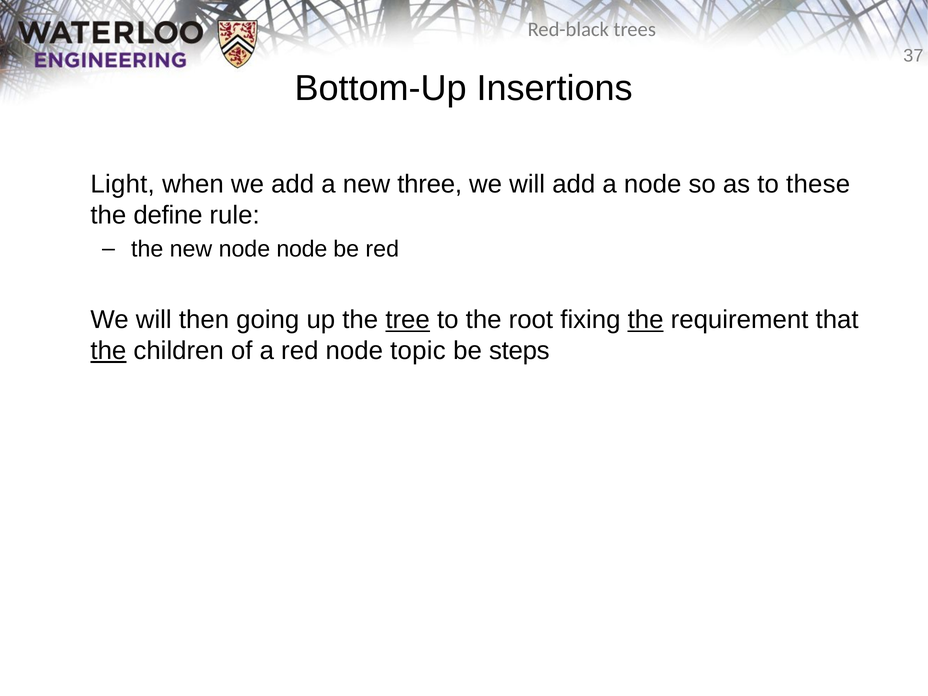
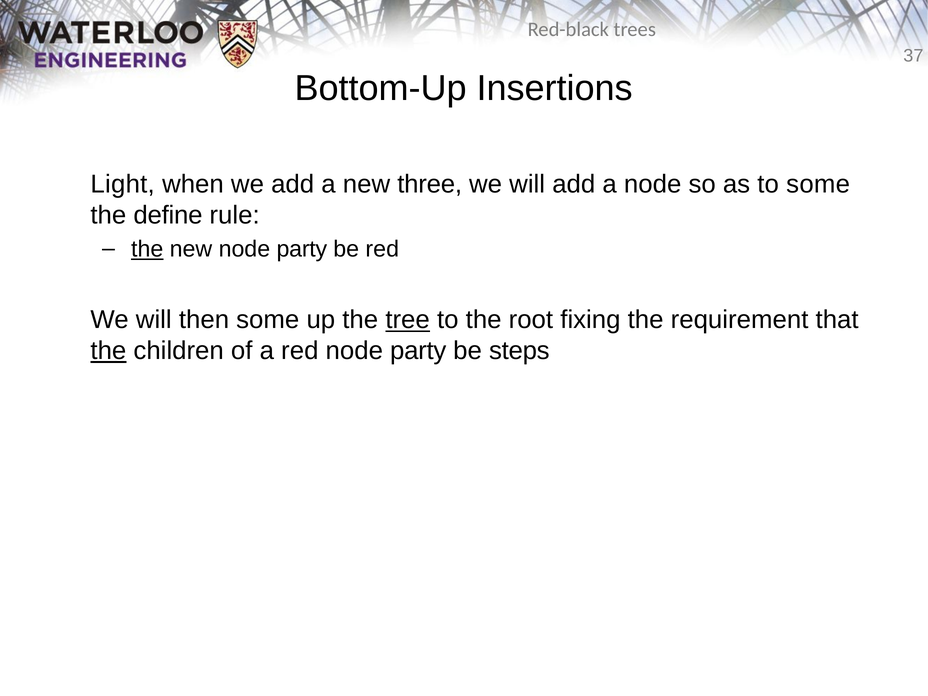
to these: these -> some
the at (147, 249) underline: none -> present
new node node: node -> party
then going: going -> some
the at (646, 320) underline: present -> none
red node topic: topic -> party
